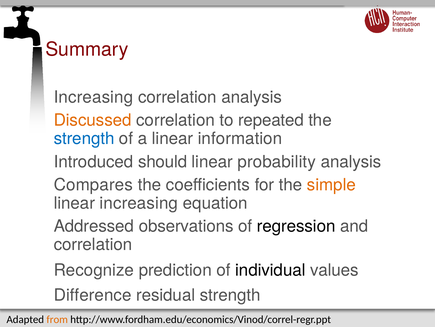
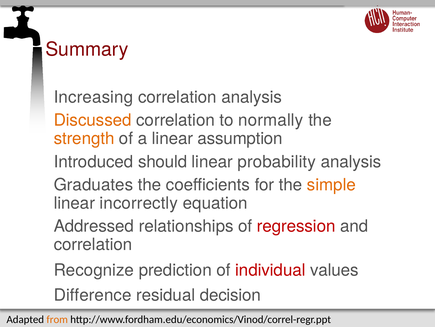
repeated: repeated -> normally
strength at (84, 138) colour: blue -> orange
information: information -> assumption
Compares: Compares -> Graduates
linear increasing: increasing -> incorrectly
observations: observations -> relationships
regression colour: black -> red
individual colour: black -> red
residual strength: strength -> decision
